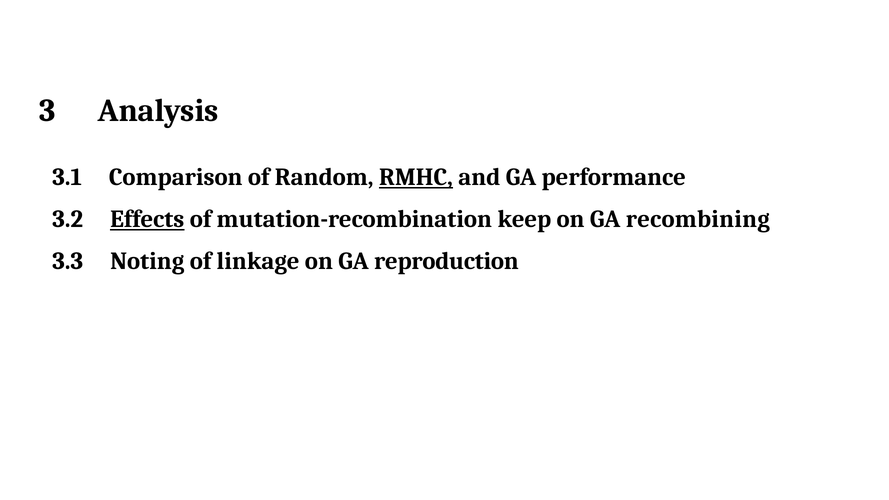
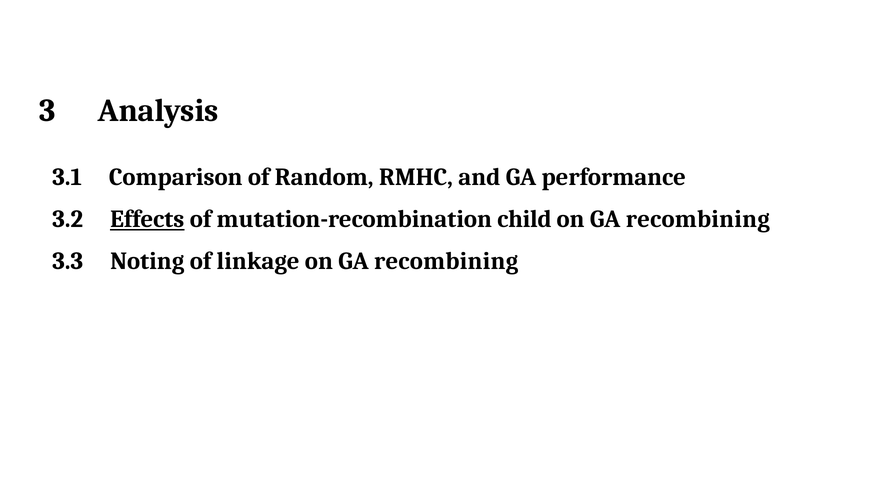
RMHC underline: present -> none
keep: keep -> child
linkage on GA reproduction: reproduction -> recombining
